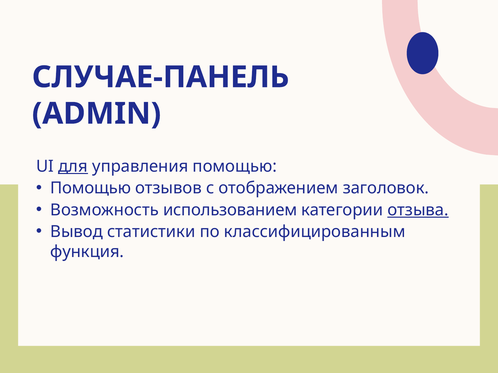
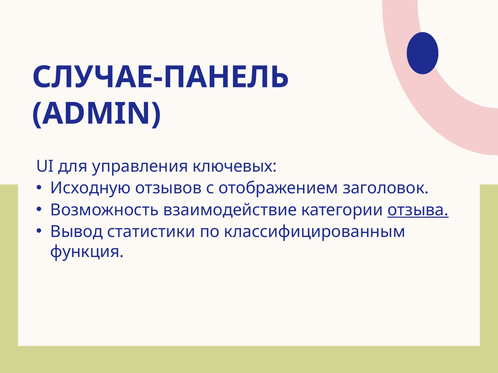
для underline: present -> none
управления помощью: помощью -> ключевых
Помощью at (91, 188): Помощью -> Исходную
использованием: использованием -> взаимодействие
